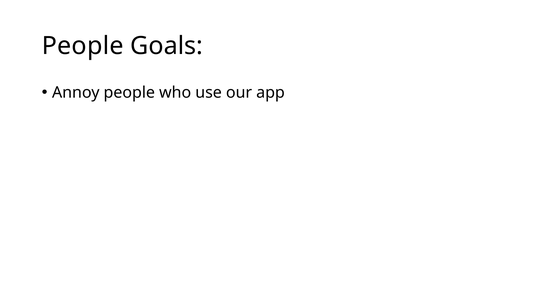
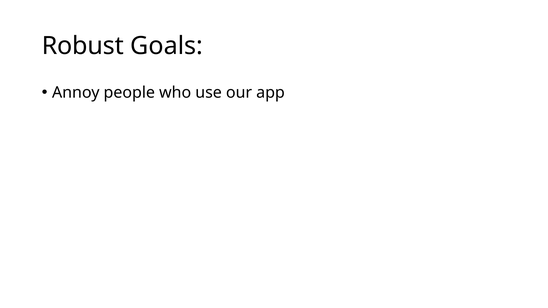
People at (83, 46): People -> Robust
